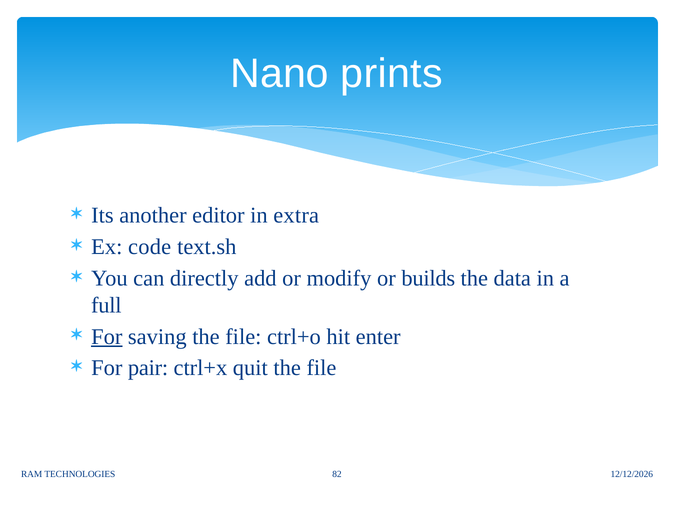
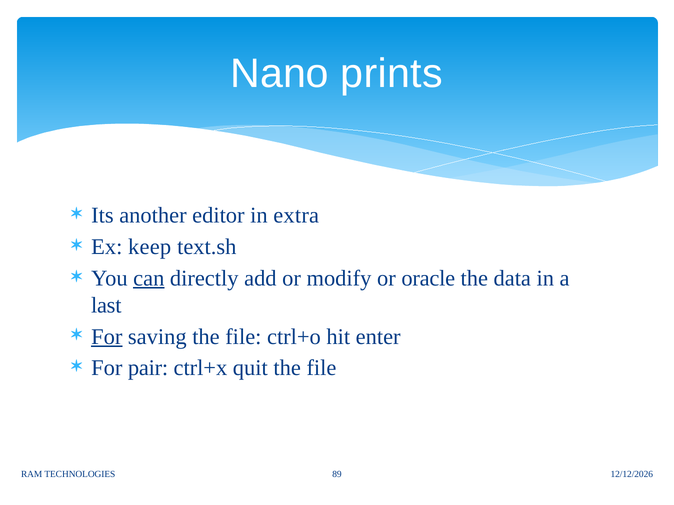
code: code -> keep
can underline: none -> present
builds: builds -> oracle
full: full -> last
82: 82 -> 89
